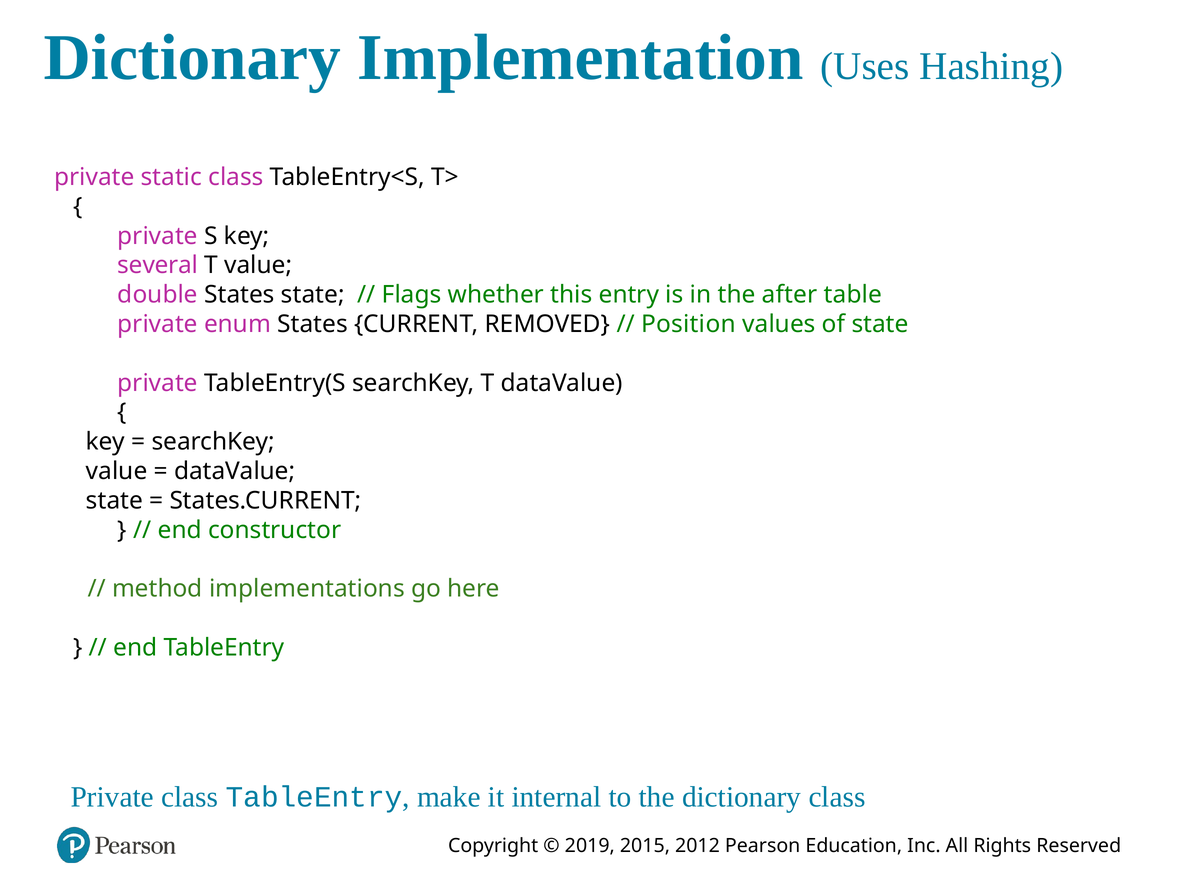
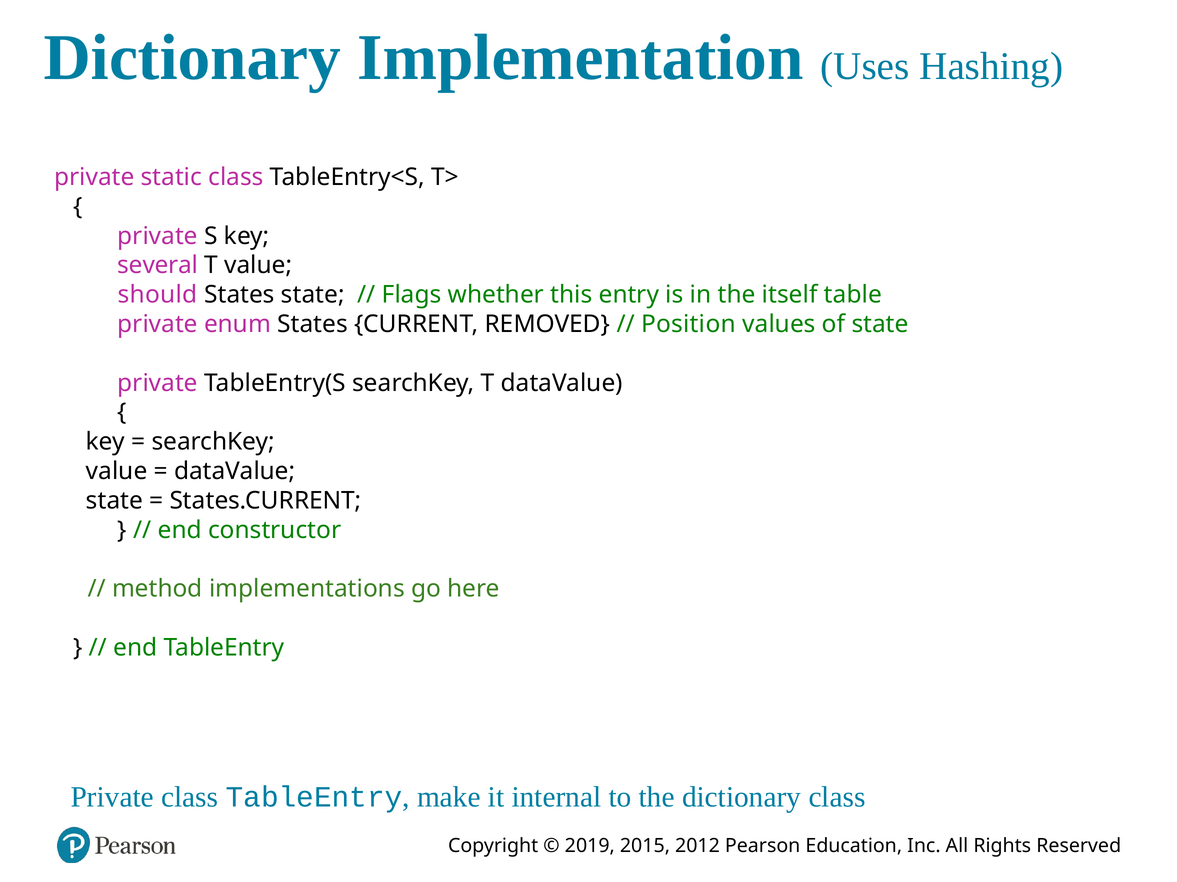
double: double -> should
after: after -> itself
